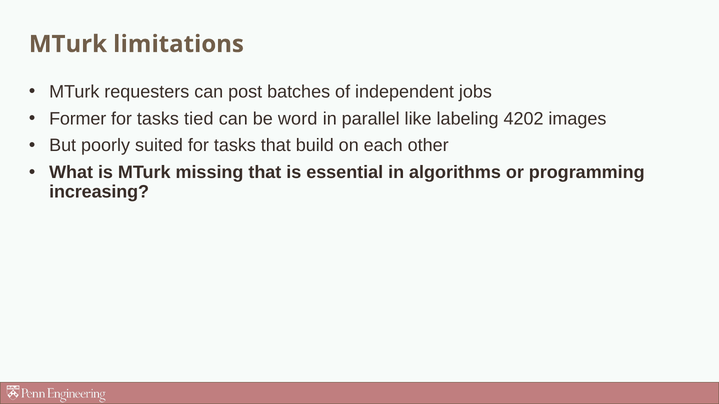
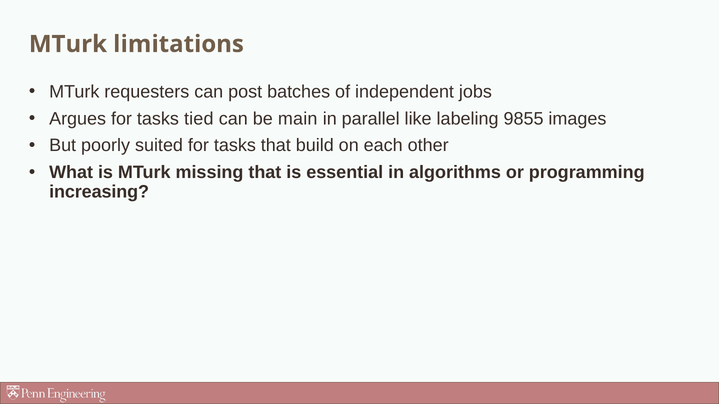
Former: Former -> Argues
word: word -> main
4202: 4202 -> 9855
